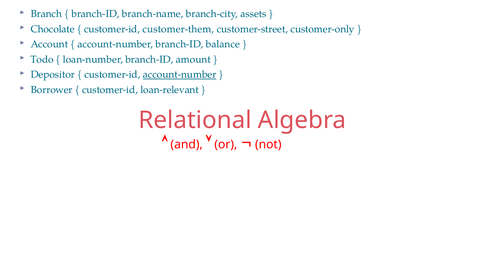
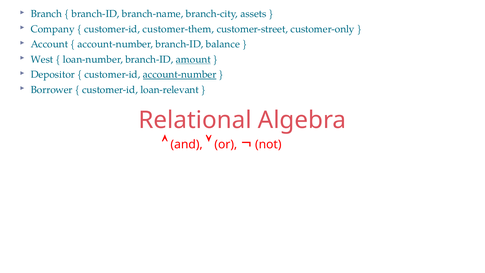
Chocolate: Chocolate -> Company
Todo: Todo -> West
amount underline: none -> present
